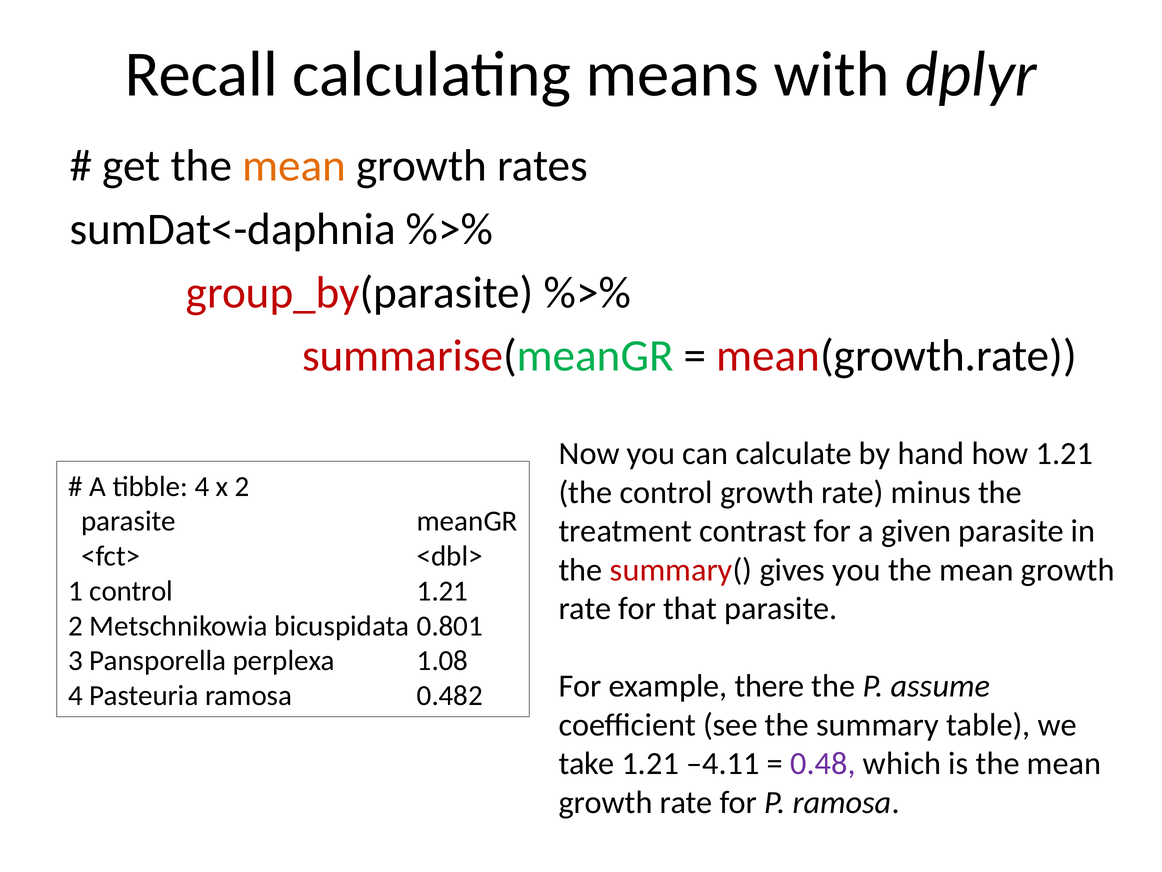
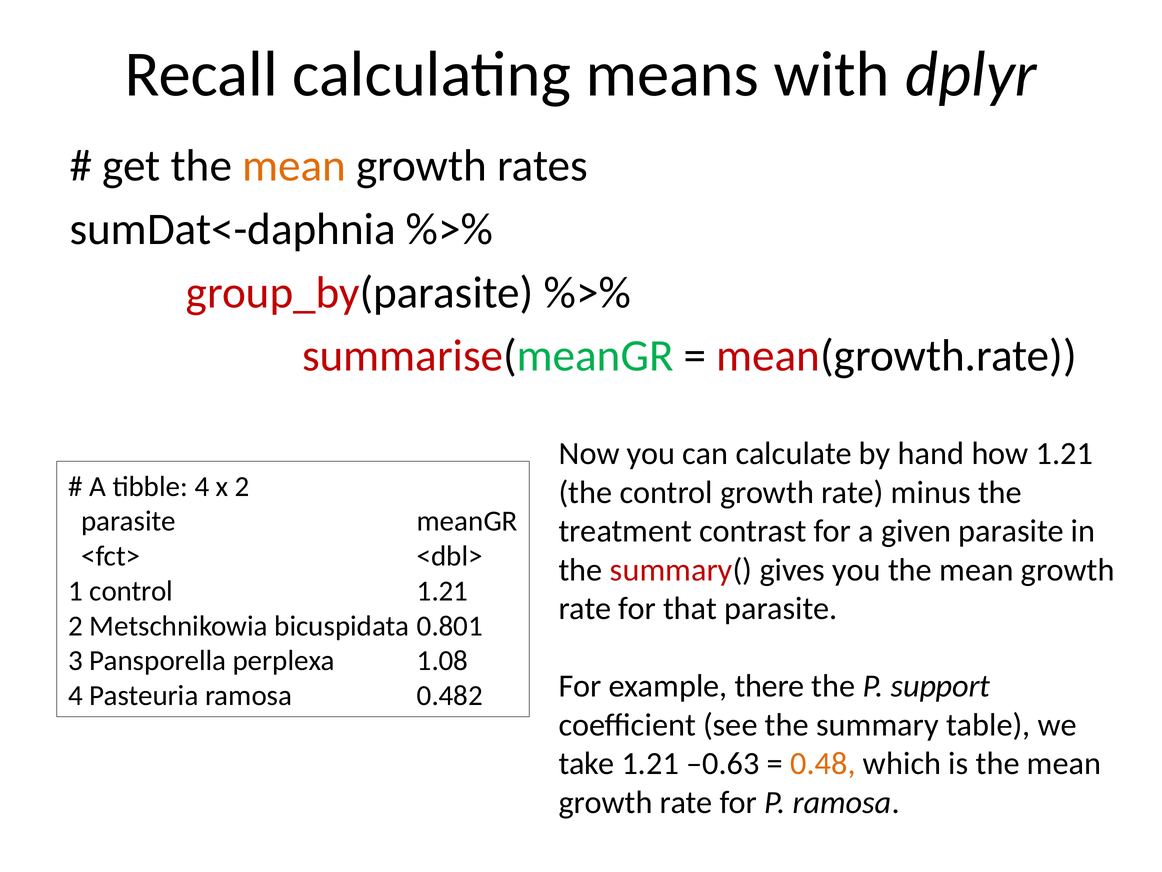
assume: assume -> support
–4.11: –4.11 -> –0.63
0.48 colour: purple -> orange
